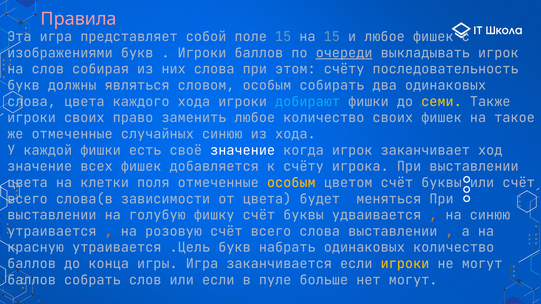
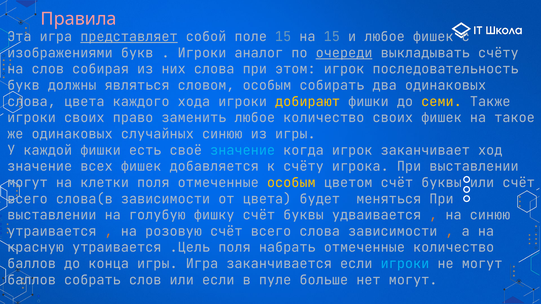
представляет underline: none -> present
Игроки баллов: баллов -> аналог
выкладывать игрок: игрок -> счёту
этом счёту: счёту -> игрок
добирают colour: light blue -> yellow
же отмеченные: отмеченные -> одинаковых
из хода: хода -> игры
значение at (243, 150) colour: white -> light blue
цвета at (27, 183): цвета -> могут
слова выставлении: выставлении -> зависимости
.Цель букв: букв -> поля
набрать одинаковых: одинаковых -> отмеченные
игроки at (405, 264) colour: yellow -> light blue
